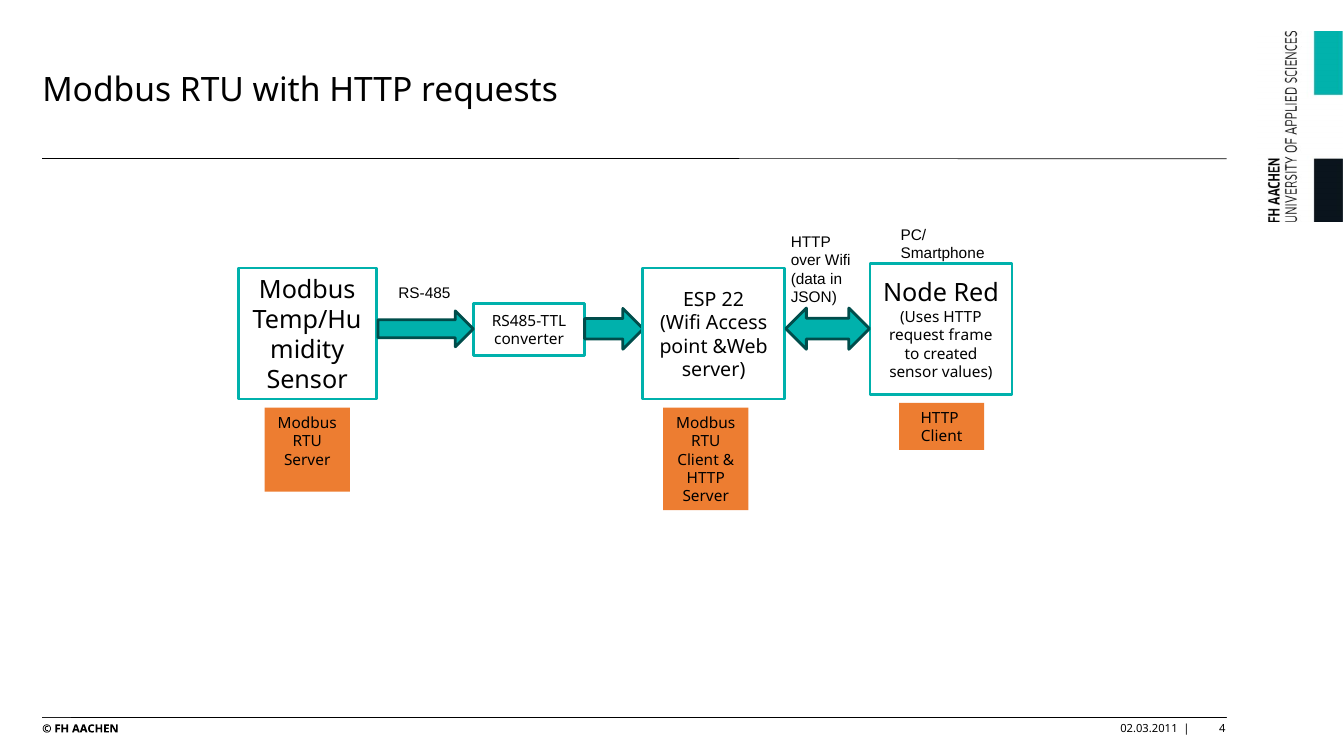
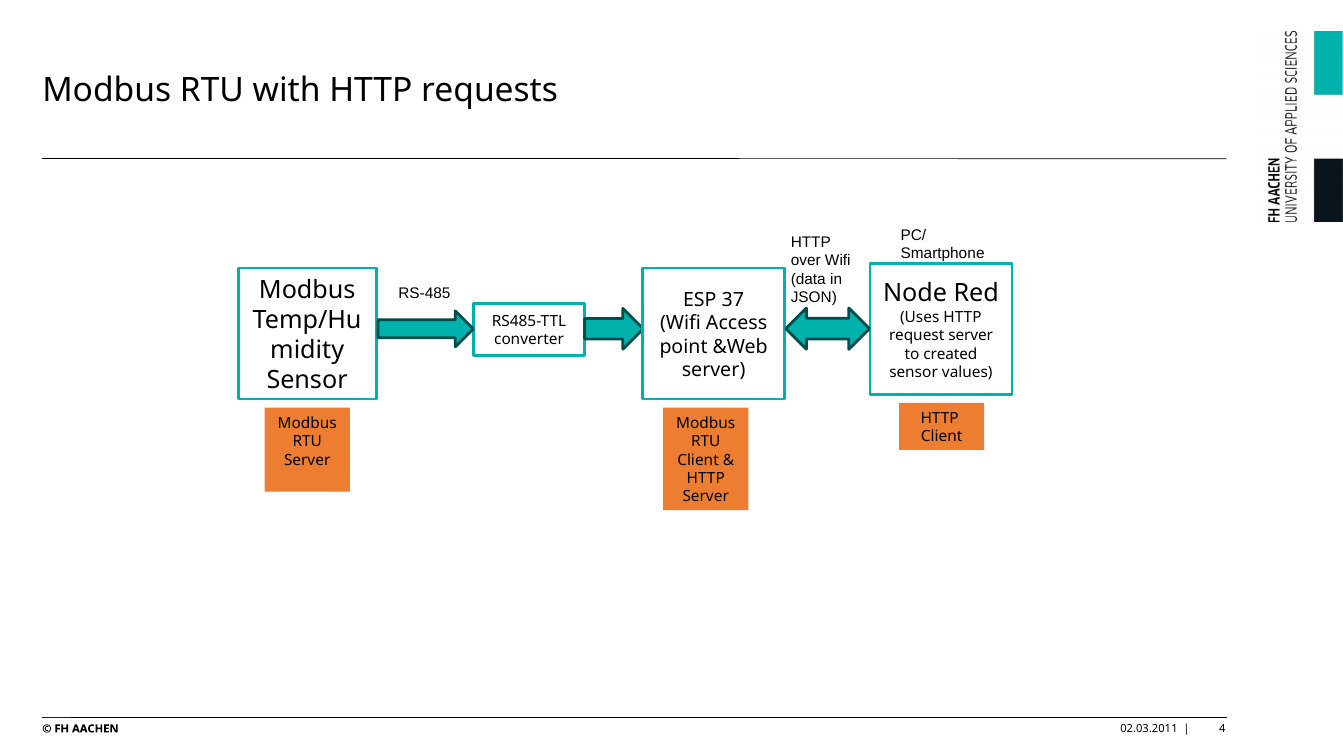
22: 22 -> 37
request frame: frame -> server
